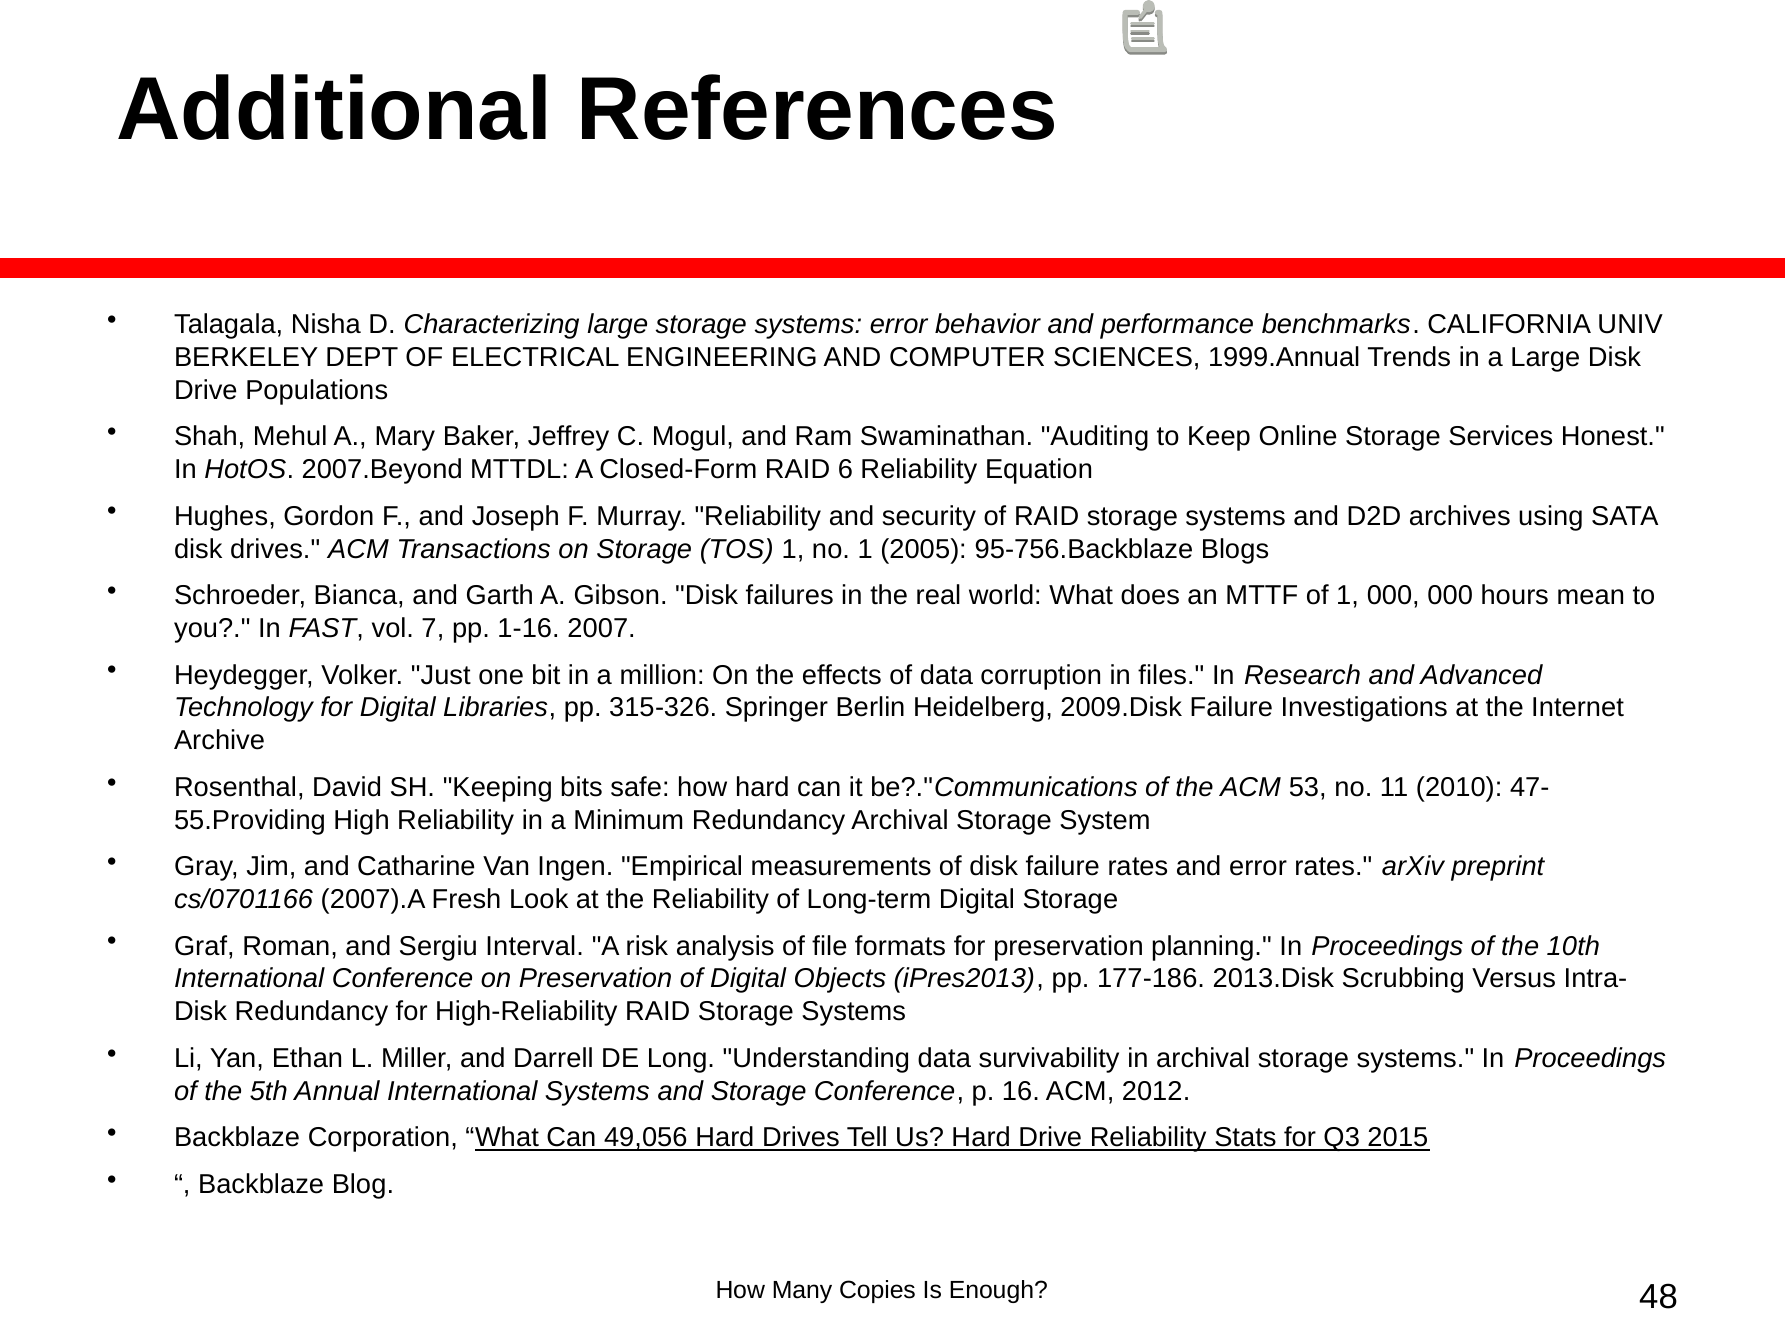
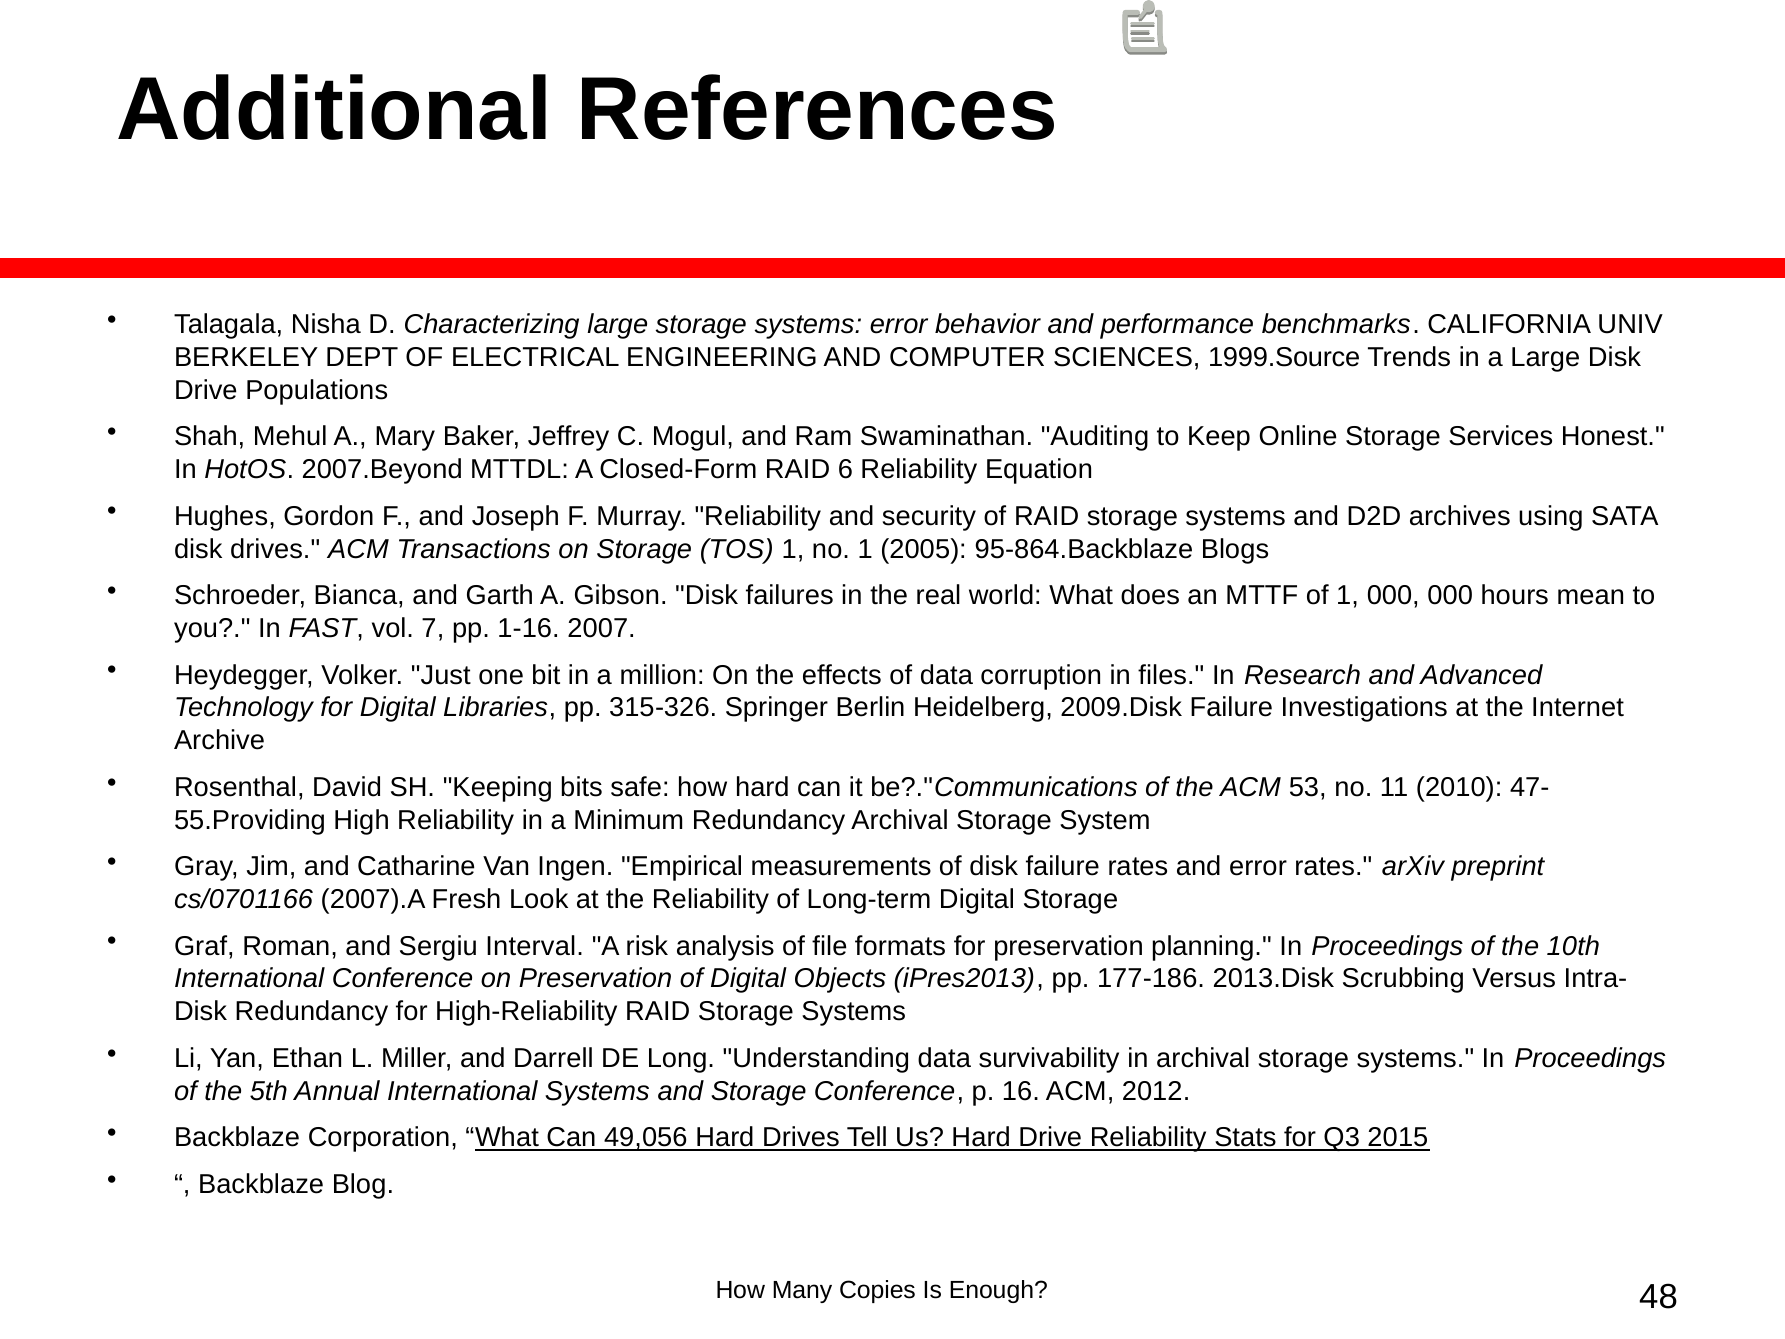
1999.Annual: 1999.Annual -> 1999.Source
95-756.Backblaze: 95-756.Backblaze -> 95-864.Backblaze
